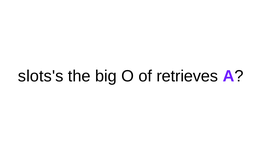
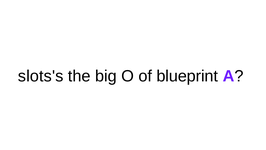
retrieves: retrieves -> blueprint
